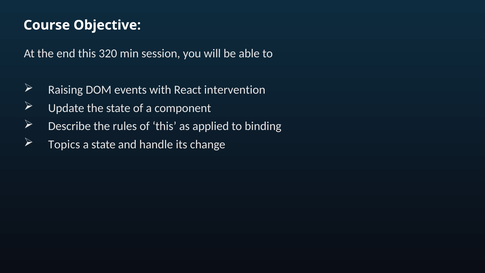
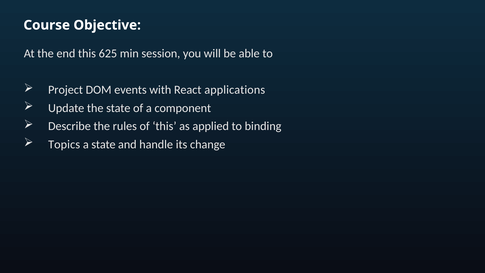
320: 320 -> 625
Raising: Raising -> Project
intervention: intervention -> applications
